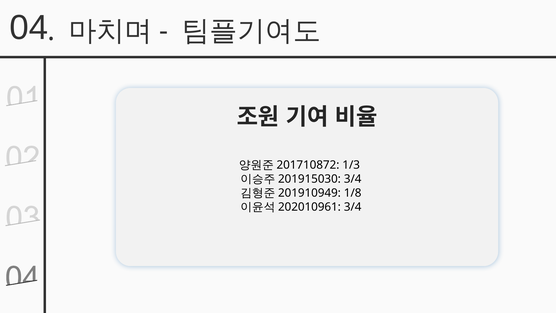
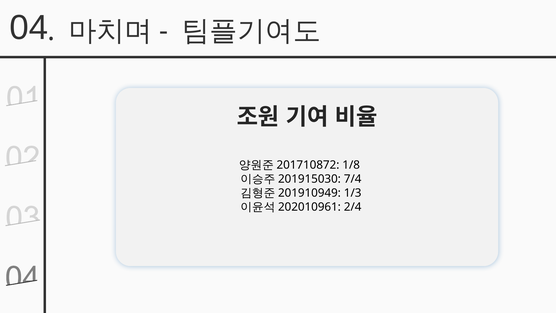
1/3: 1/3 -> 1/8
3/4 at (353, 179): 3/4 -> 7/4
1/8: 1/8 -> 1/3
3/4 at (353, 207): 3/4 -> 2/4
